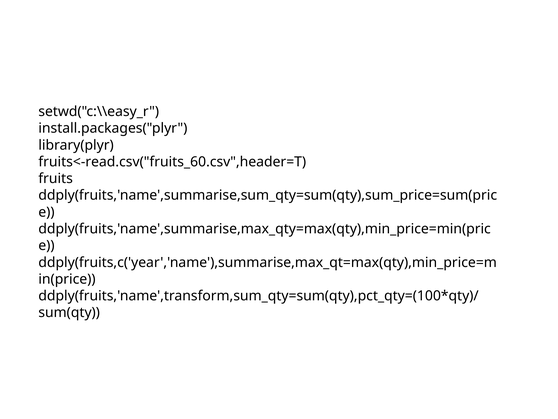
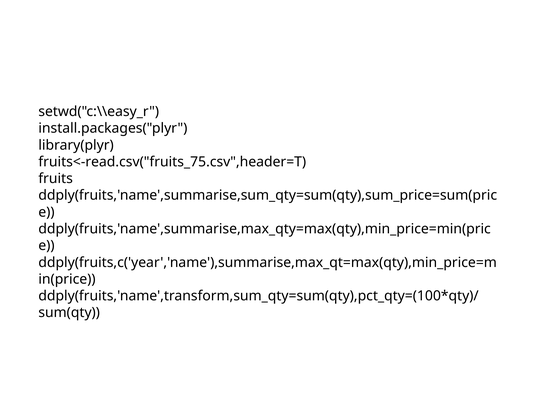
fruits<-read.csv("fruits_60.csv",header=T: fruits<-read.csv("fruits_60.csv",header=T -> fruits<-read.csv("fruits_75.csv",header=T
